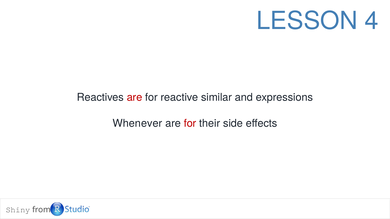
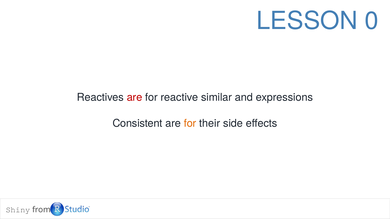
4: 4 -> 0
Whenever: Whenever -> Consistent
for at (190, 124) colour: red -> orange
